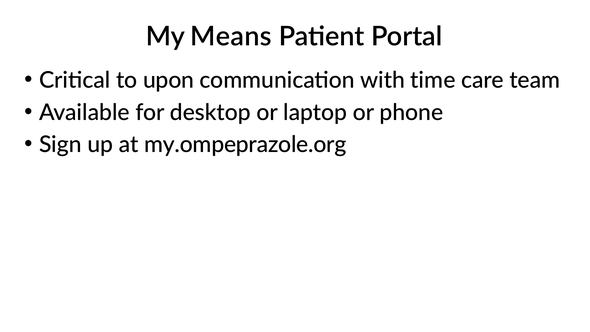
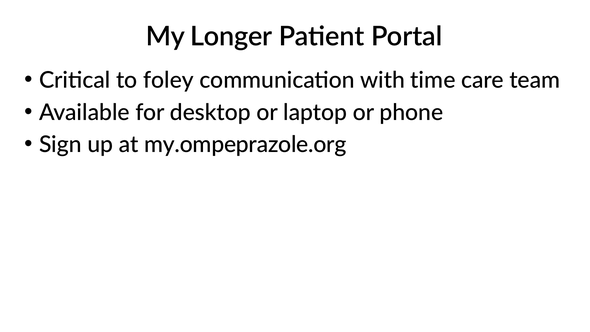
Means: Means -> Longer
upon: upon -> foley
